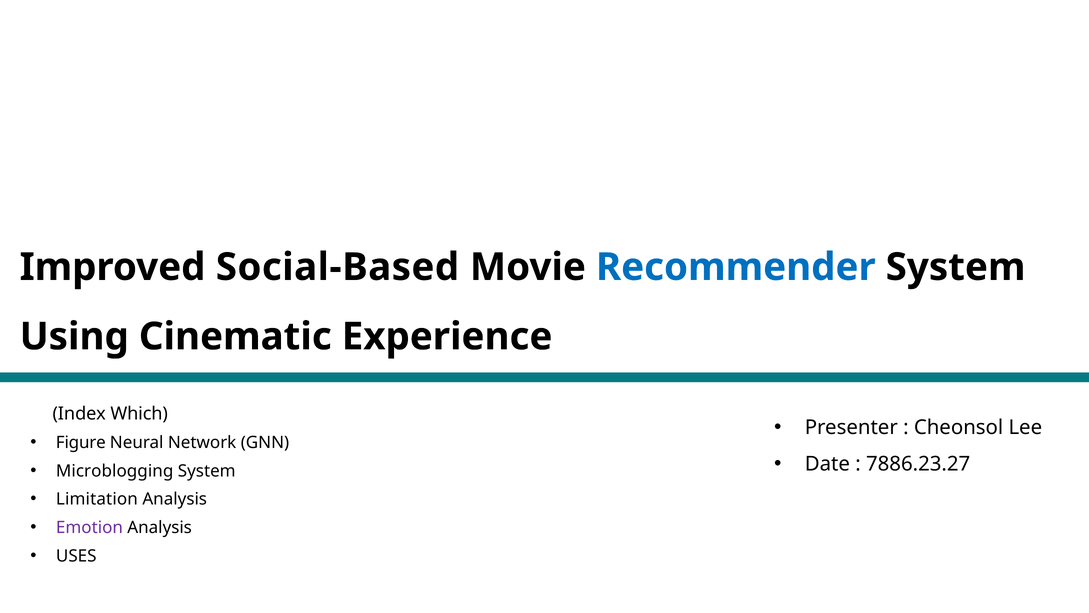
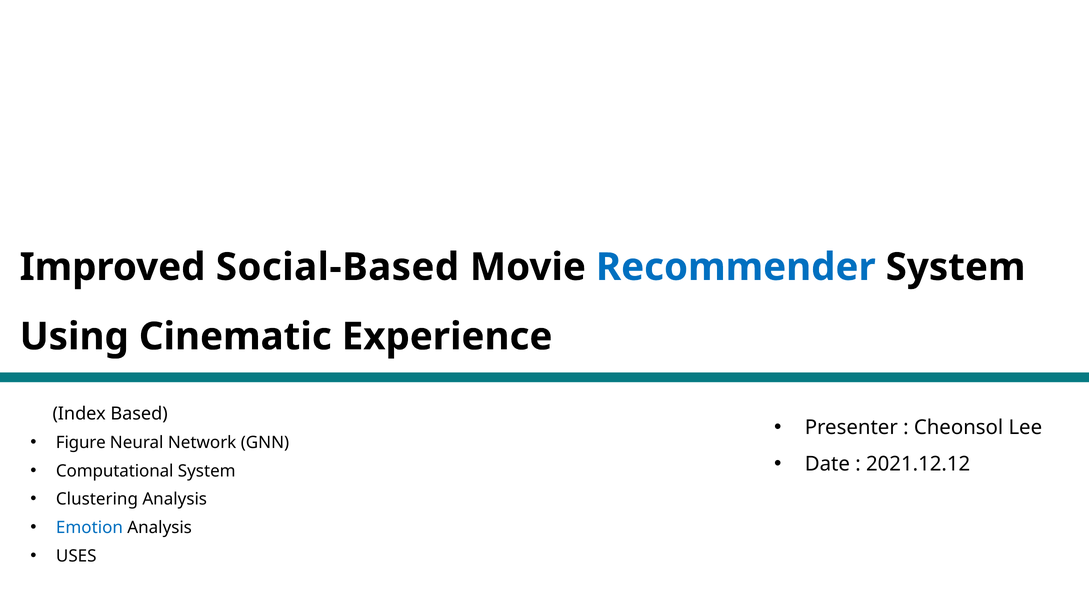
Which: Which -> Based
7886.23.27: 7886.23.27 -> 2021.12.12
Microblogging: Microblogging -> Computational
Limitation: Limitation -> Clustering
Emotion colour: purple -> blue
